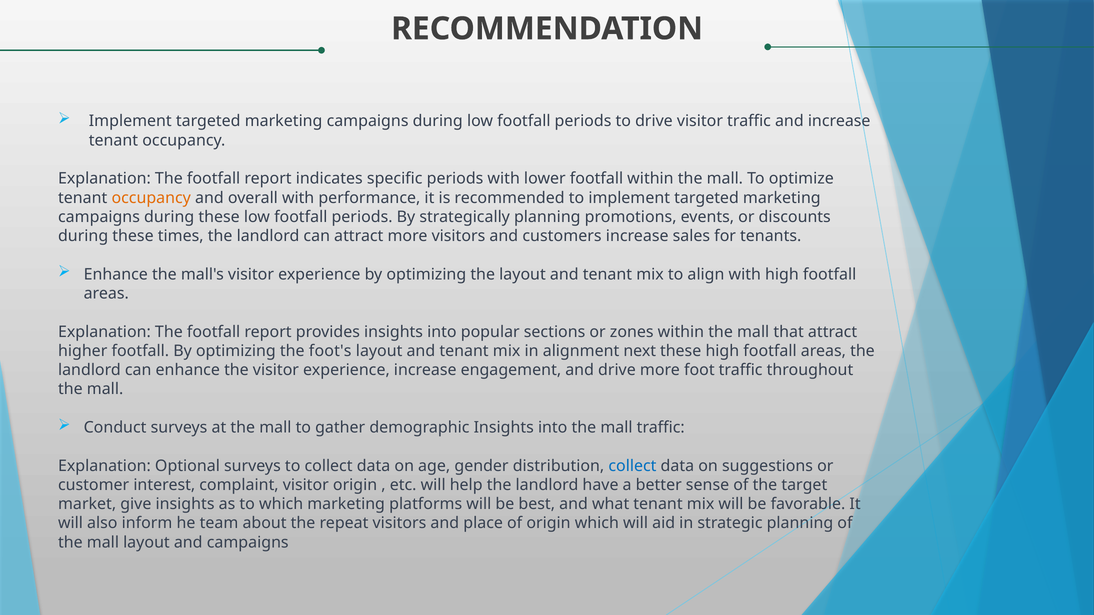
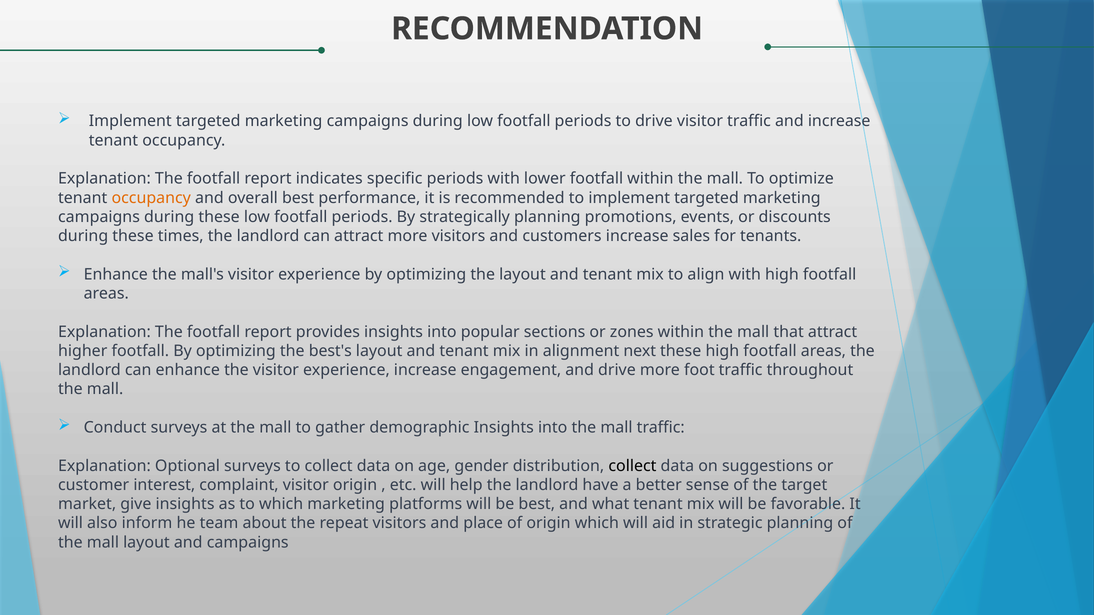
overall with: with -> best
foot's: foot's -> best's
collect at (632, 466) colour: blue -> black
